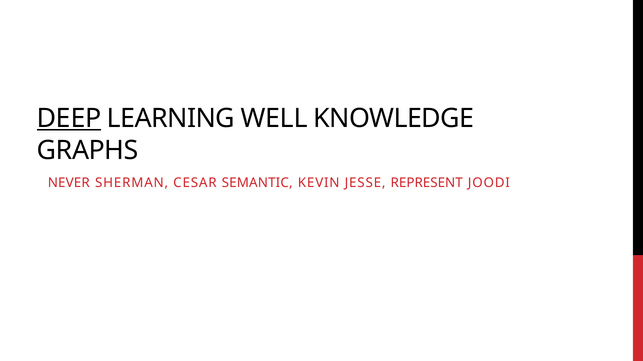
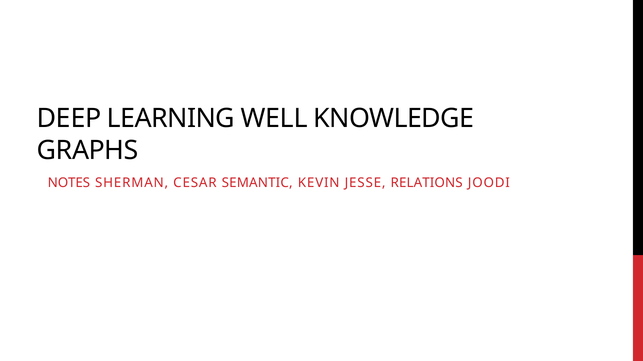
DEEP underline: present -> none
NEVER: NEVER -> NOTES
REPRESENT: REPRESENT -> RELATIONS
